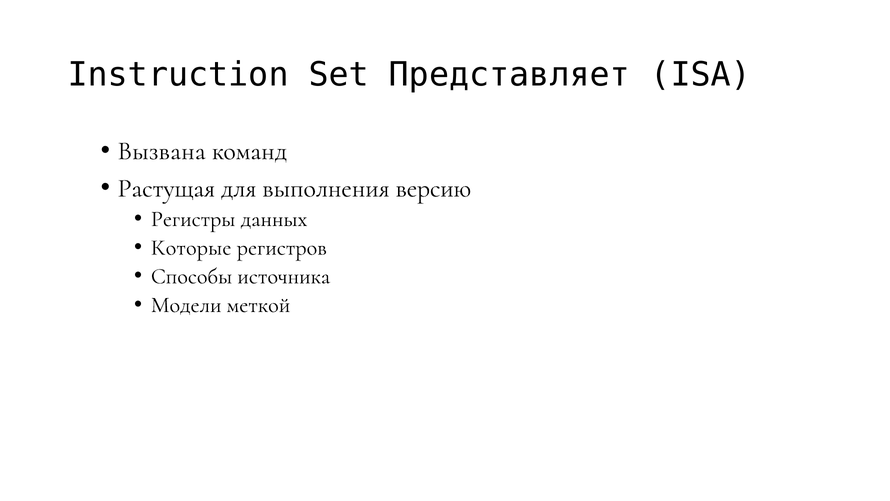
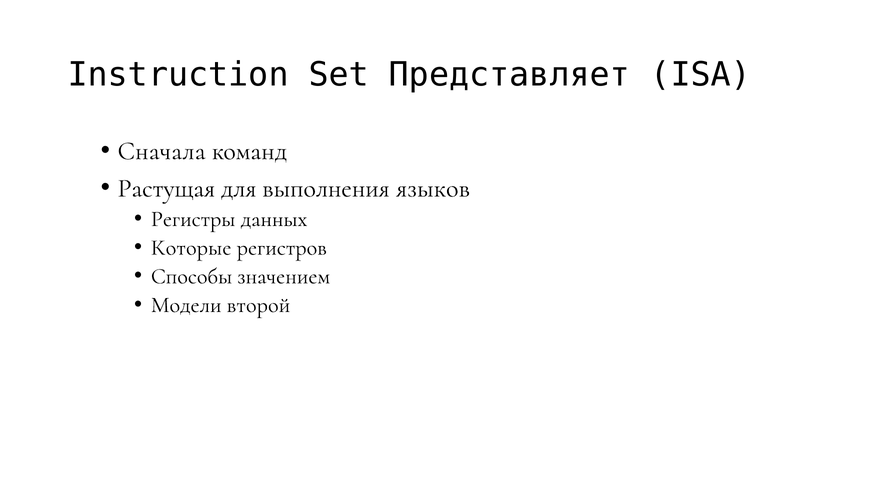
Вызвана: Вызвана -> Сначала
версию: версию -> языков
источника: источника -> значением
меткой: меткой -> второй
